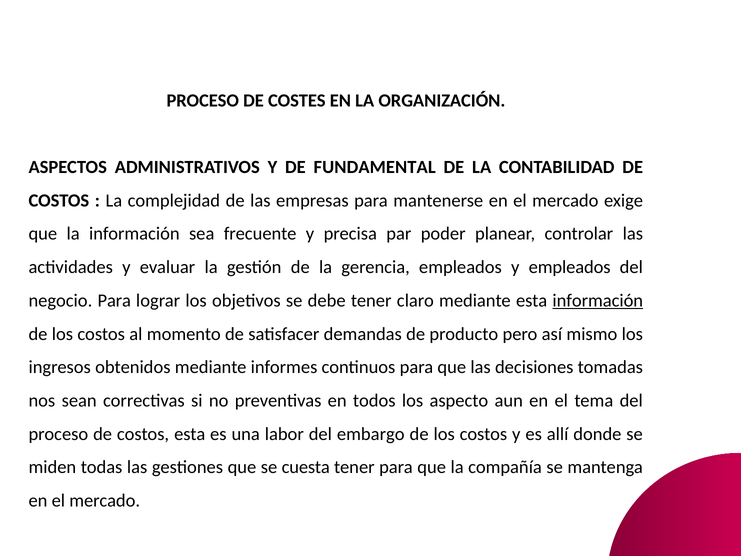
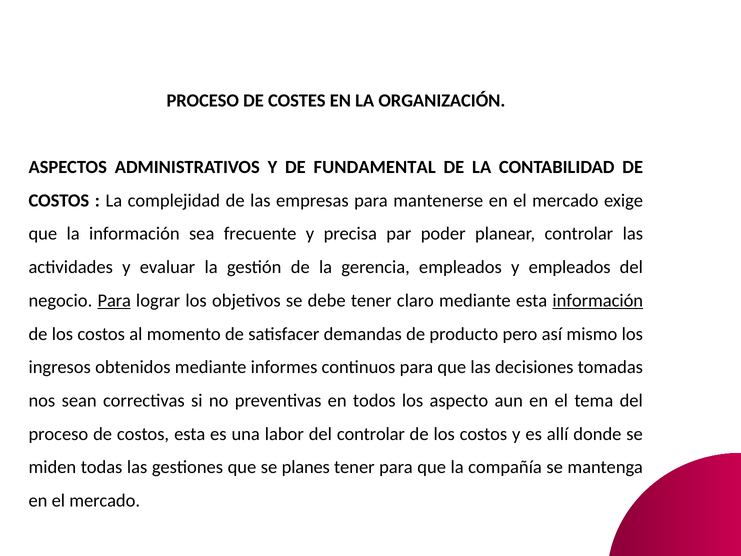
Para at (114, 300) underline: none -> present
del embargo: embargo -> controlar
cuesta: cuesta -> planes
